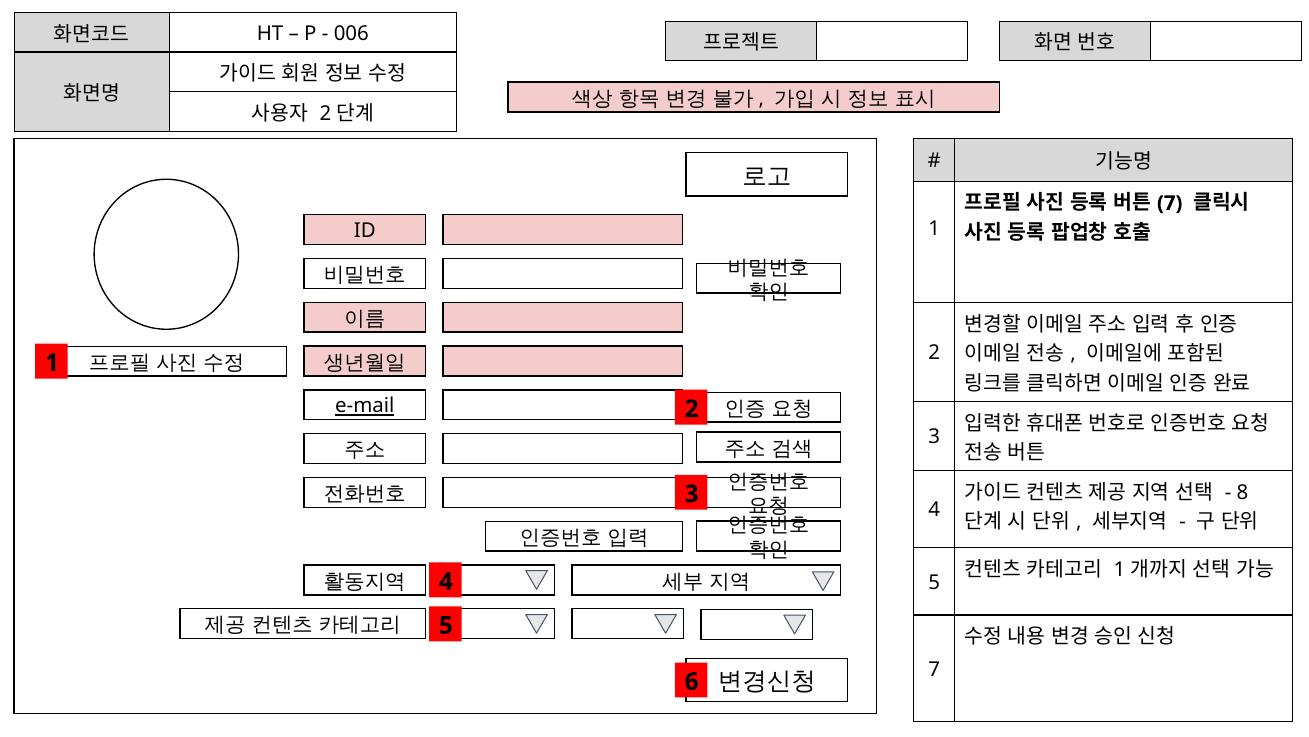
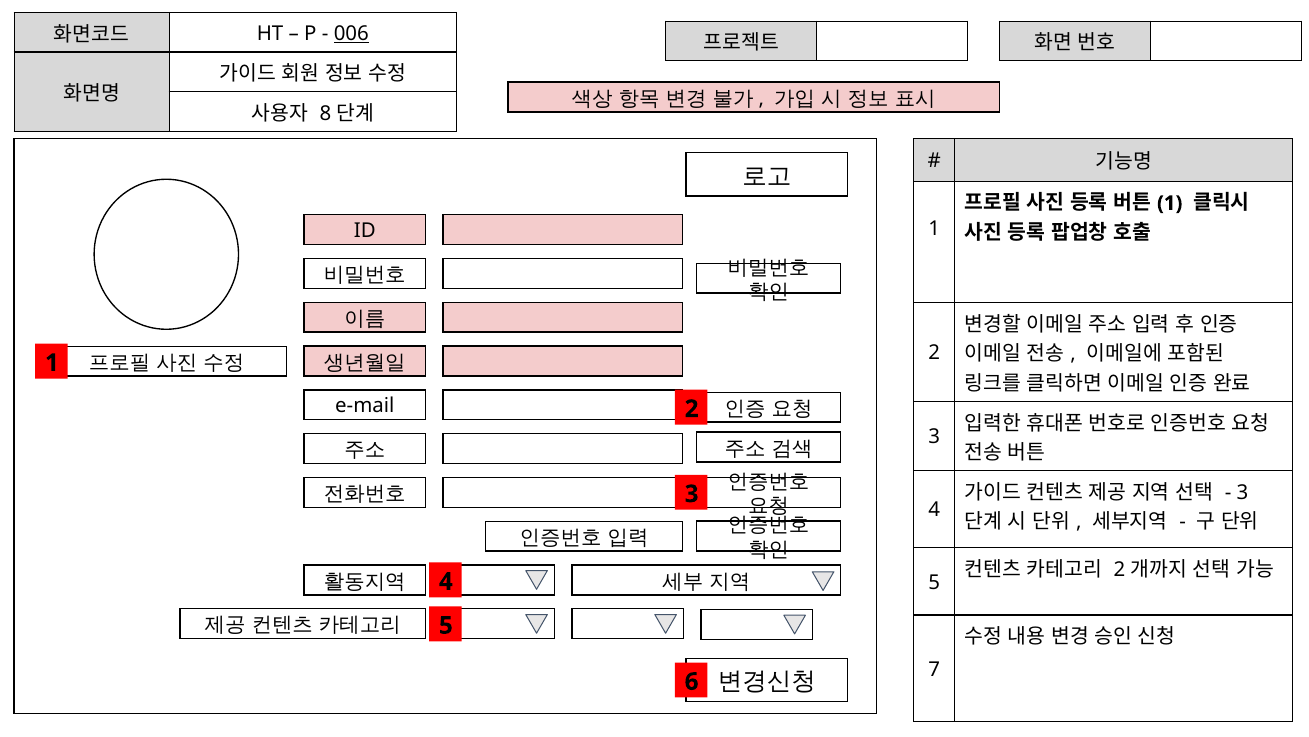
006 underline: none -> present
2 at (325, 113): 2 -> 8
7 at (1170, 203): 7 -> 1
e-mail underline: present -> none
8 at (1243, 492): 8 -> 3
1 at (1119, 569): 1 -> 2
